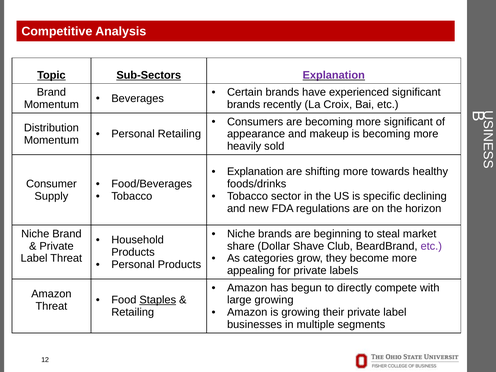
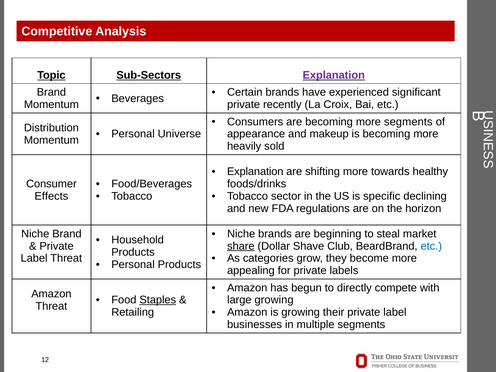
brands at (244, 105): brands -> private
more significant: significant -> segments
Personal Retailing: Retailing -> Universe
Supply: Supply -> Effects
share underline: none -> present
etc at (431, 246) colour: purple -> blue
